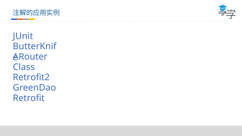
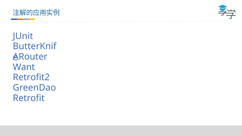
Class: Class -> Want
